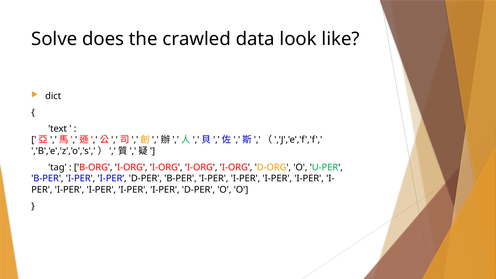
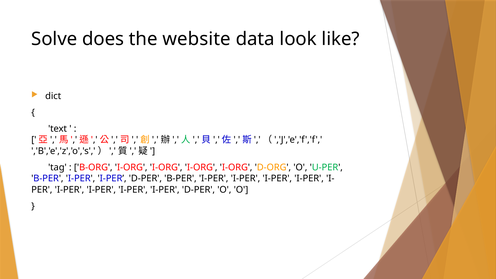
crawled: crawled -> website
